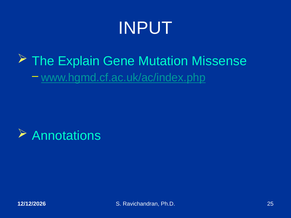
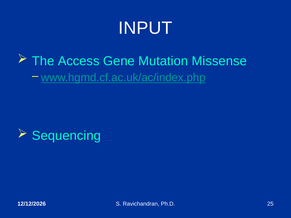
Explain: Explain -> Access
Annotations: Annotations -> Sequencing
